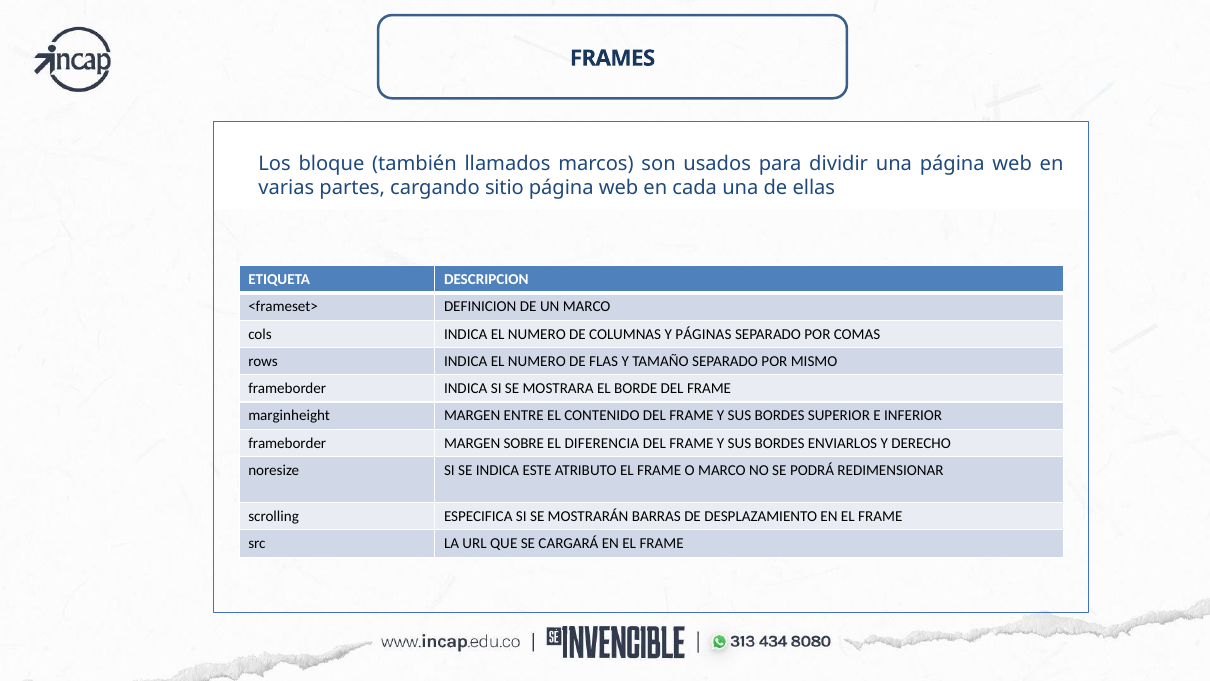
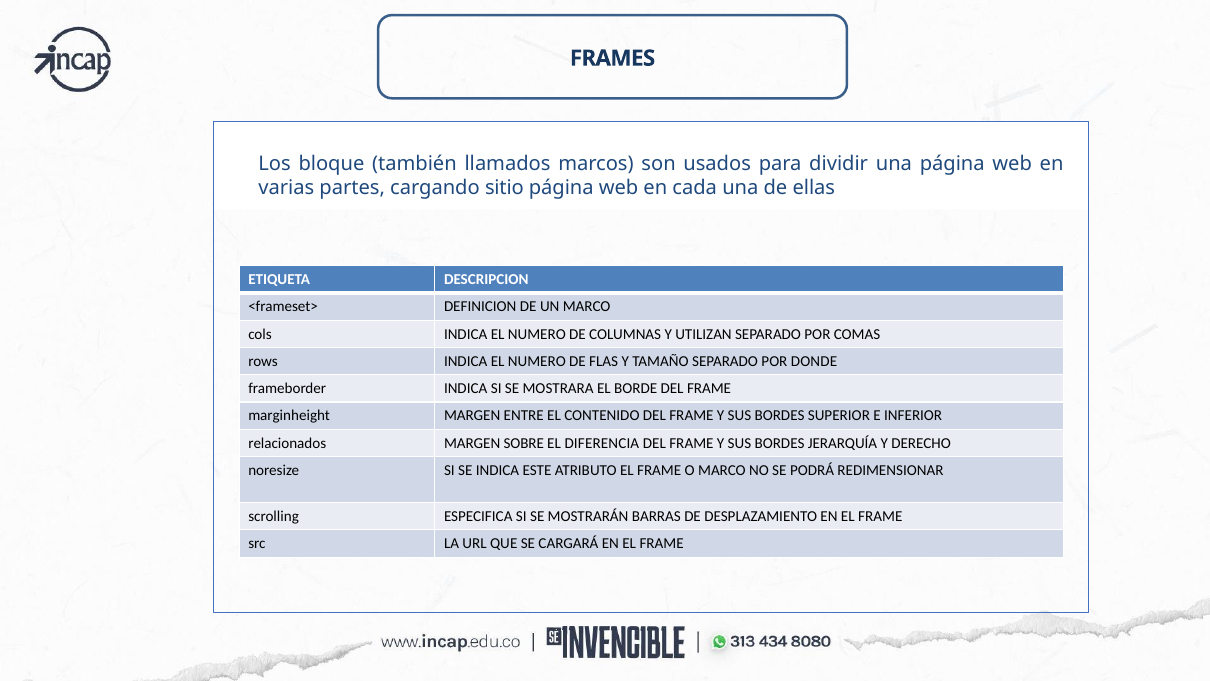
PÁGINAS: PÁGINAS -> UTILIZAN
MISMO: MISMO -> DONDE
frameborder at (287, 443): frameborder -> relacionados
ENVIARLOS: ENVIARLOS -> JERARQUÍA
